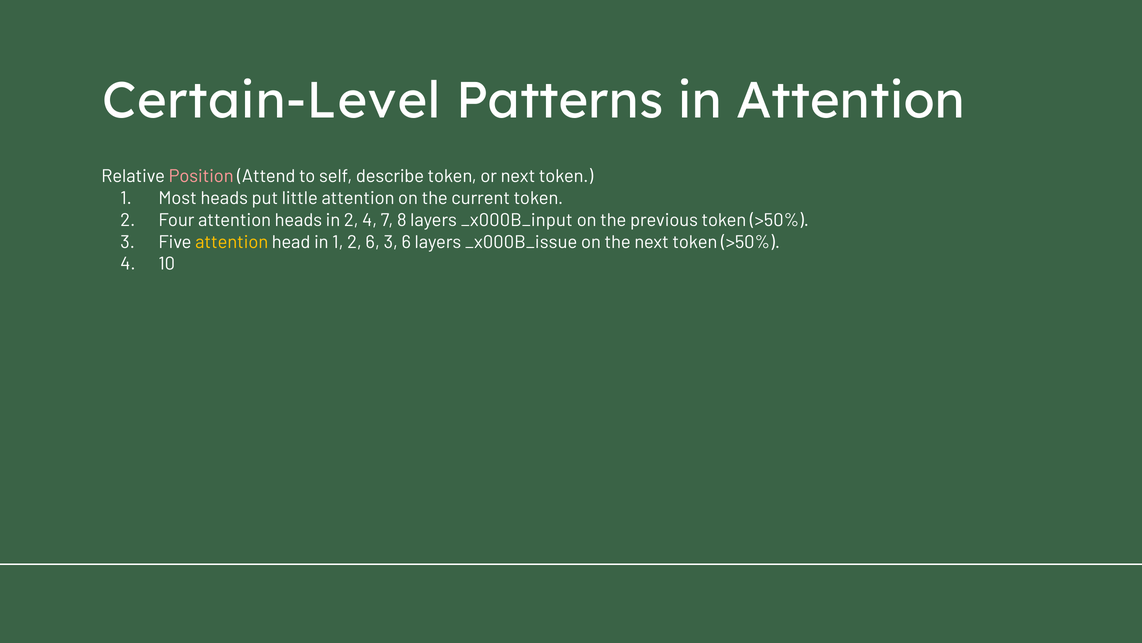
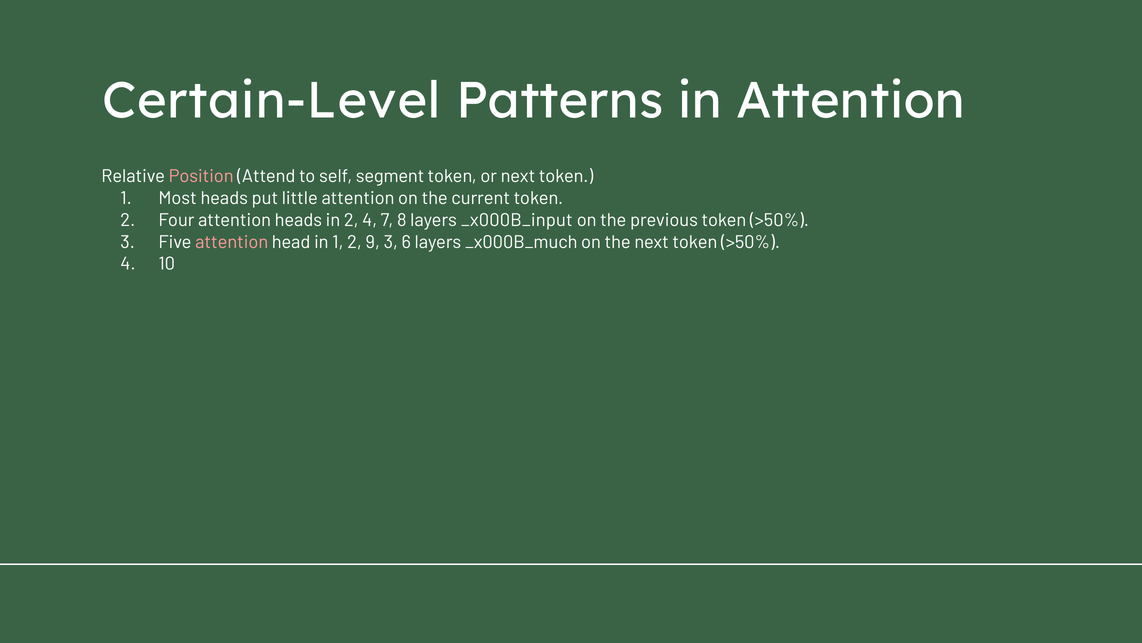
describe: describe -> segment
attention at (232, 242) colour: yellow -> pink
2 6: 6 -> 9
_x000B_issue: _x000B_issue -> _x000B_much
